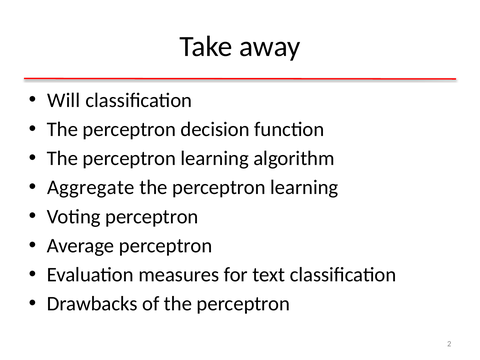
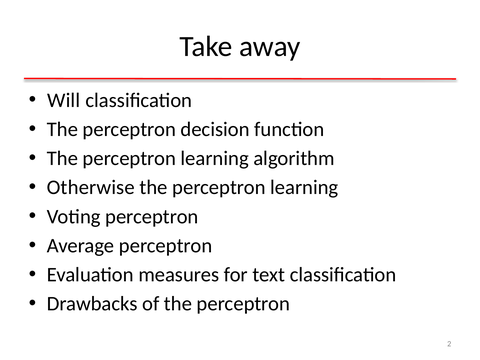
Aggregate: Aggregate -> Otherwise
